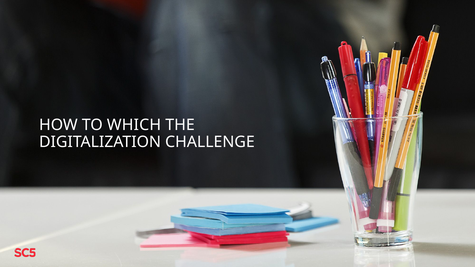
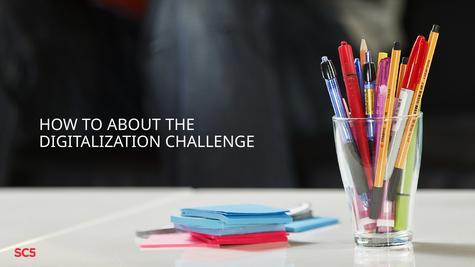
WHICH: WHICH -> ABOUT
